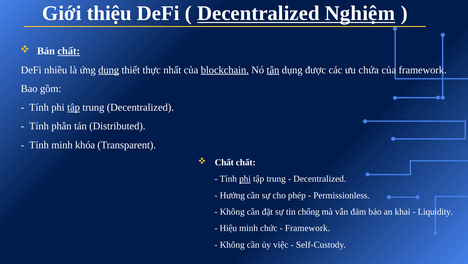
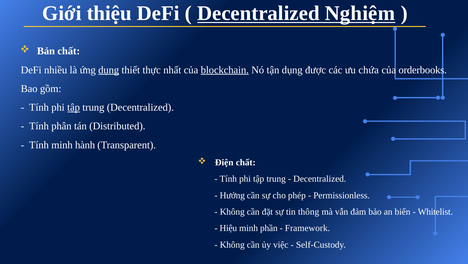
chất at (69, 51) underline: present -> none
tận underline: present -> none
của framework: framework -> orderbooks
khóa: khóa -> hành
Chất at (224, 162): Chất -> Điện
phi at (245, 178) underline: present -> none
chống: chống -> thông
khai: khai -> biến
Liquidity: Liquidity -> Whitelist
chức: chức -> phần
